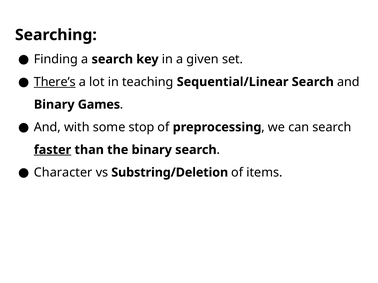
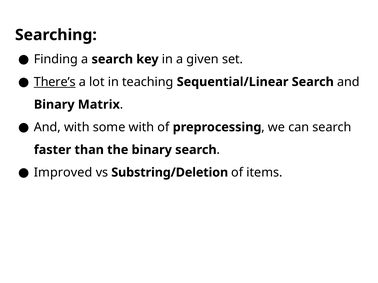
Games: Games -> Matrix
some stop: stop -> with
faster underline: present -> none
Character: Character -> Improved
